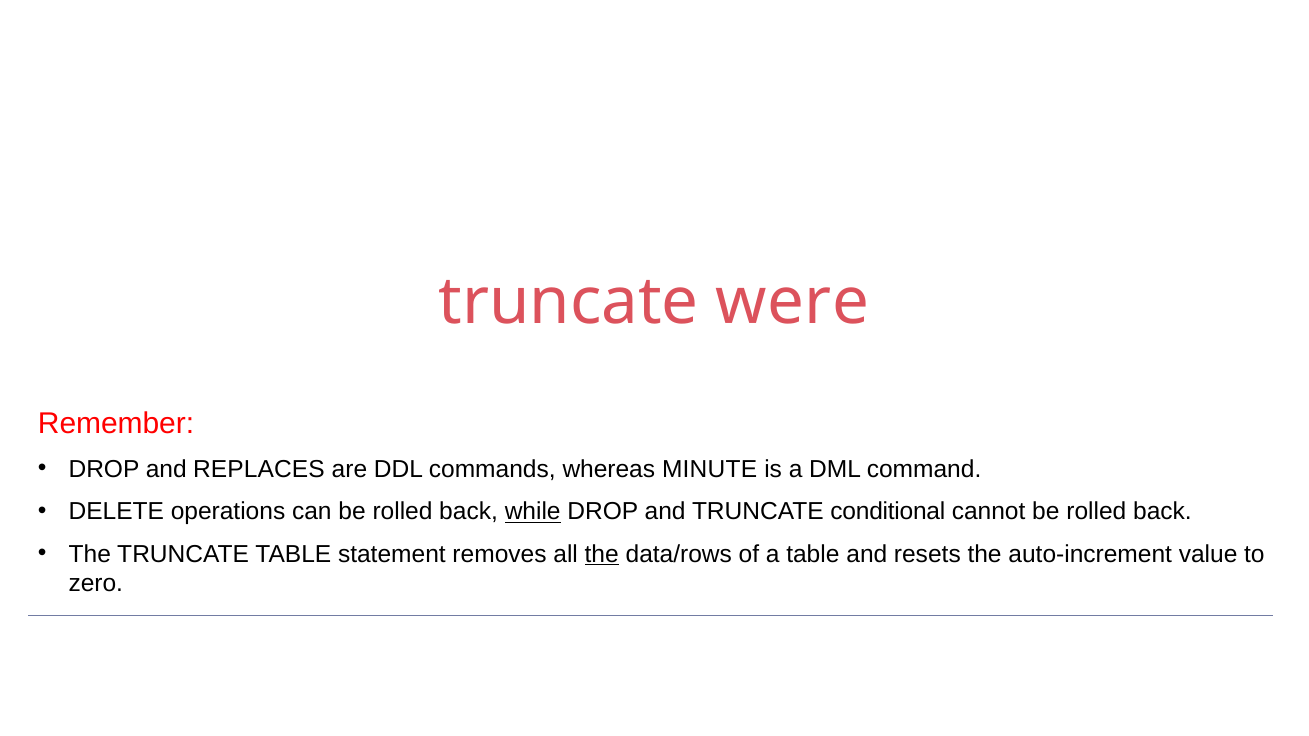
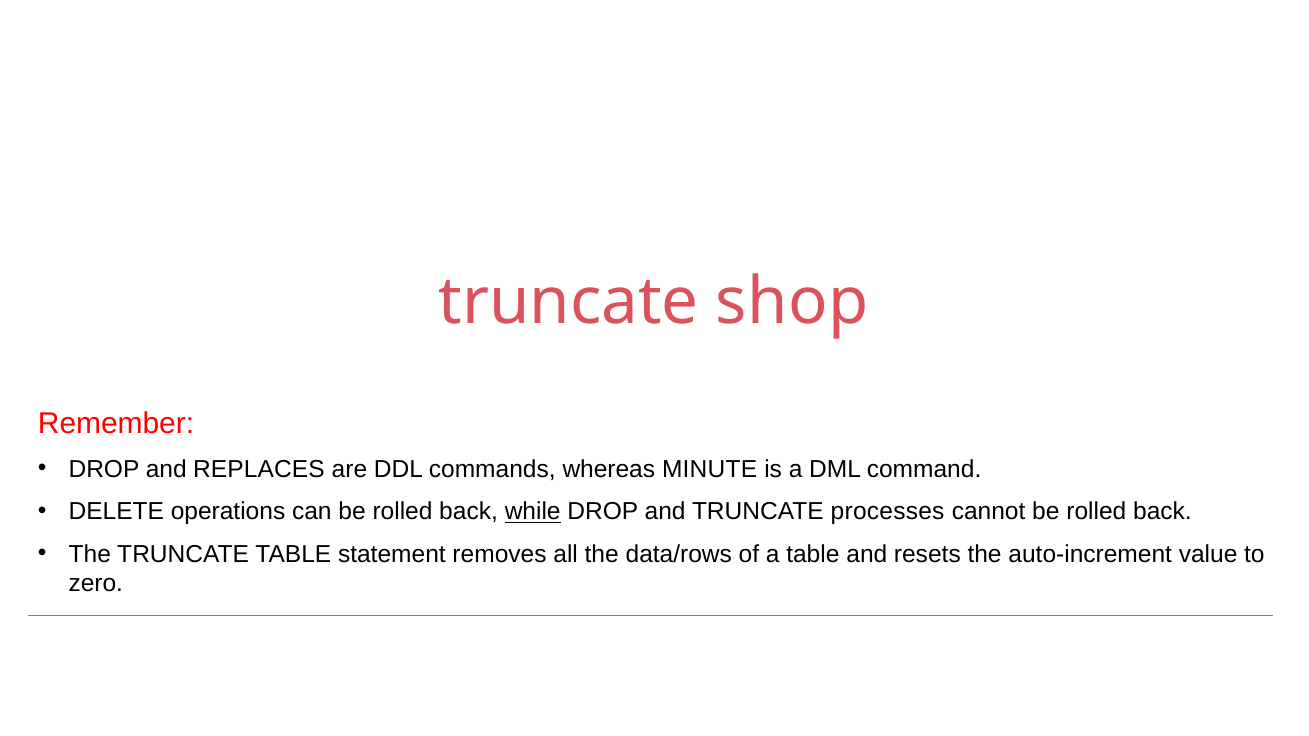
were: were -> shop
conditional: conditional -> processes
the at (602, 554) underline: present -> none
